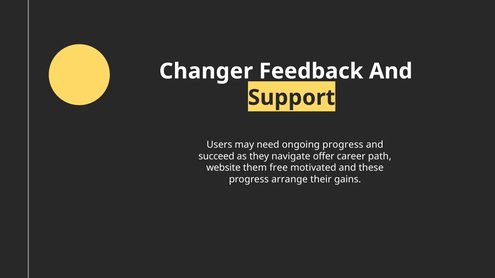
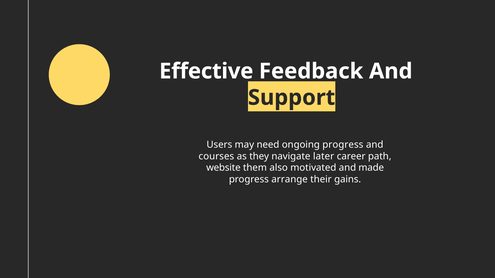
Changer: Changer -> Effective
succeed: succeed -> courses
offer: offer -> later
free: free -> also
these: these -> made
